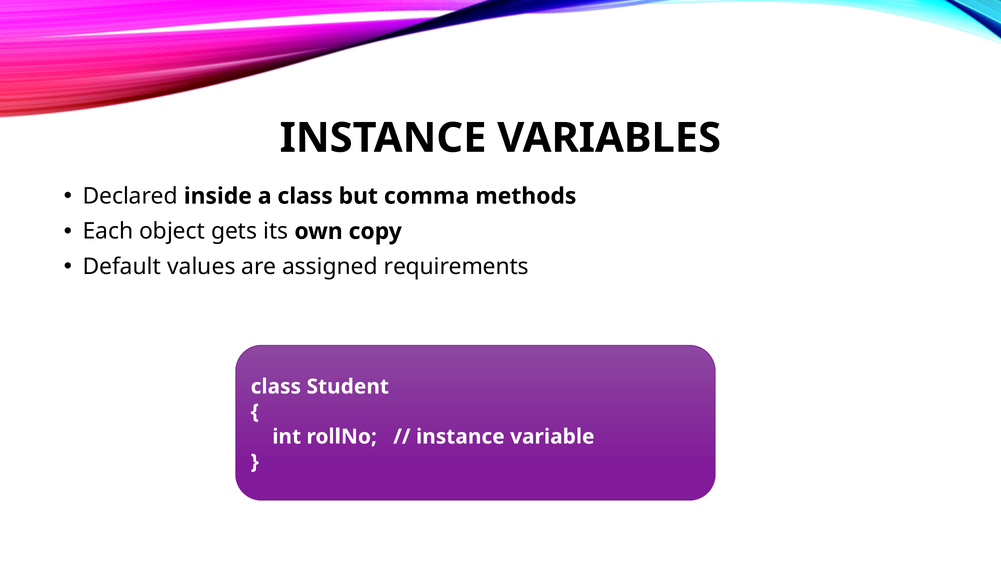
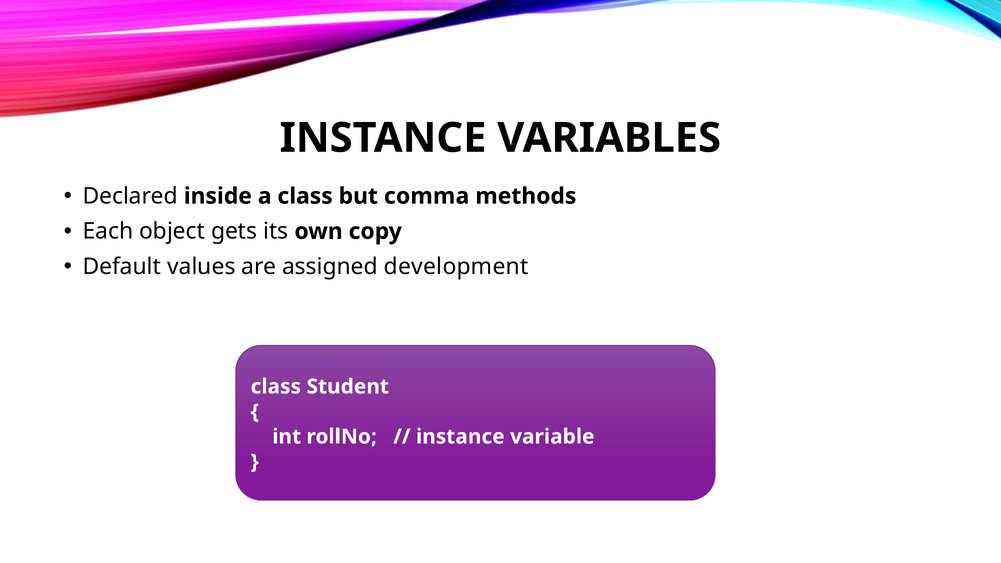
requirements: requirements -> development
